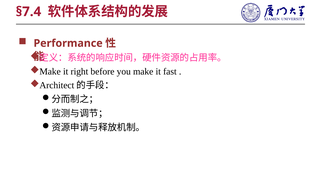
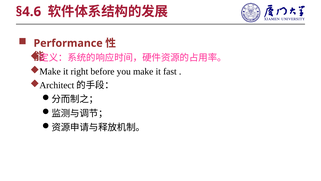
§7.4: §7.4 -> §4.6
